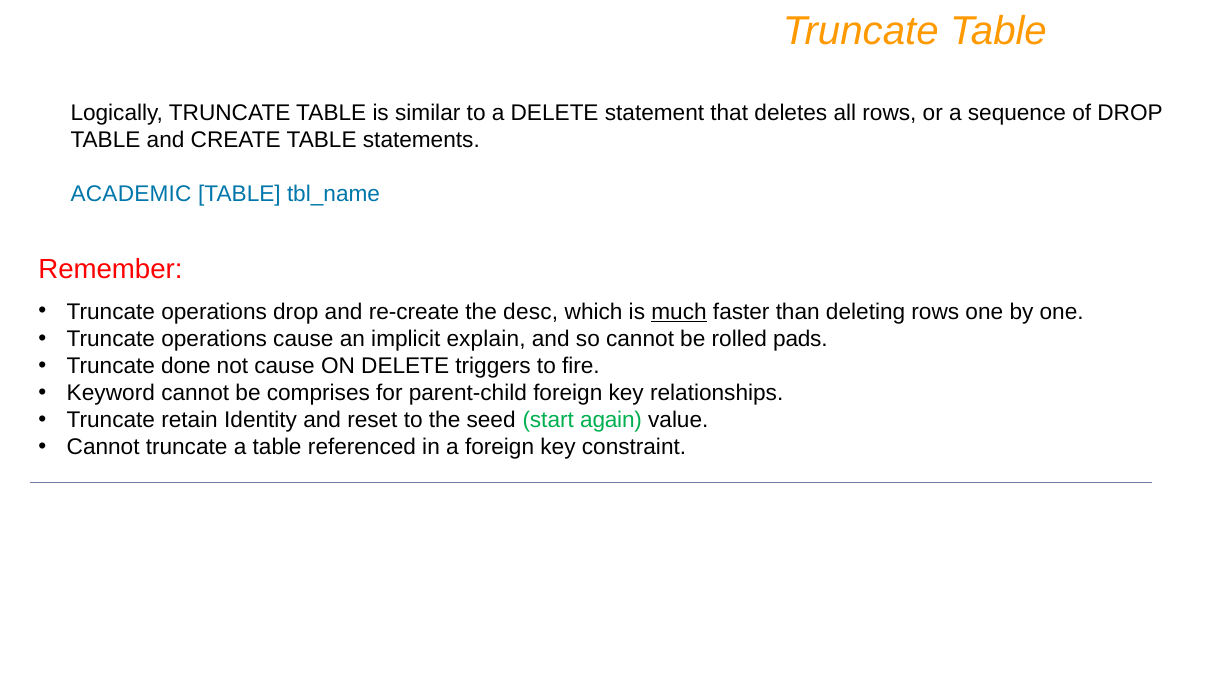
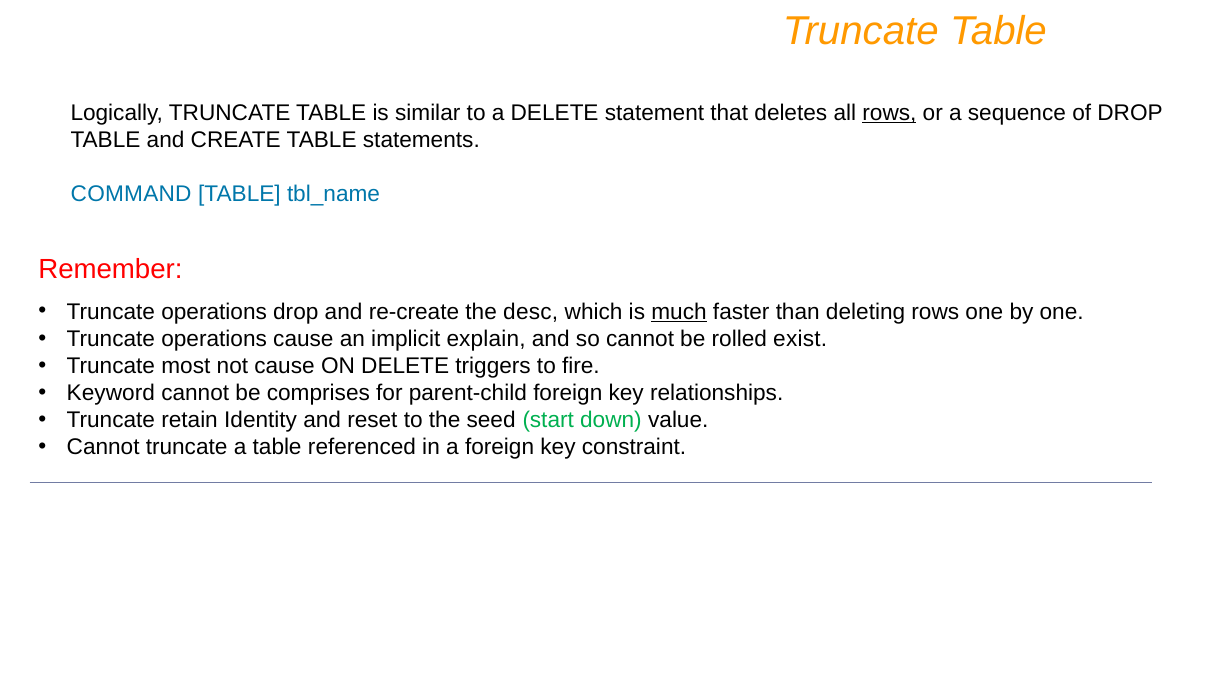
rows at (889, 113) underline: none -> present
ACADEMIC: ACADEMIC -> COMMAND
pads: pads -> exist
done: done -> most
again: again -> down
